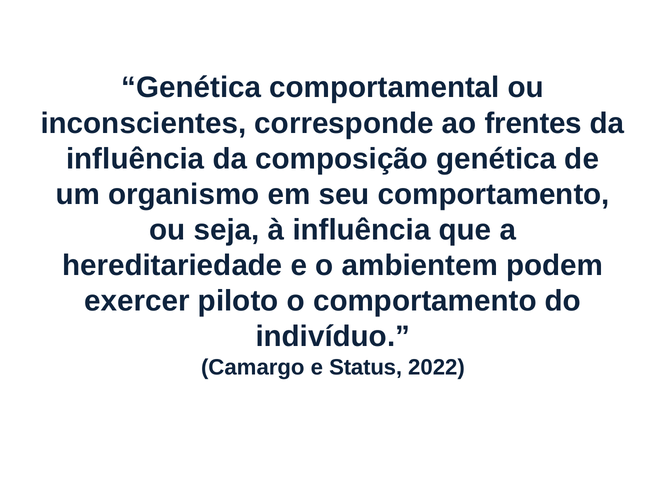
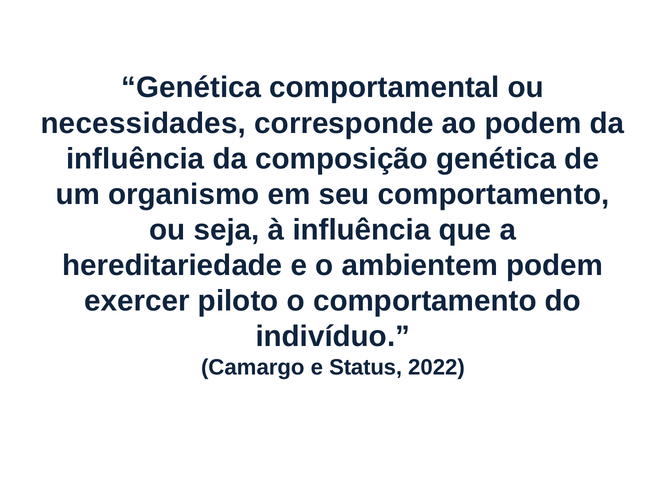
inconscientes: inconscientes -> necessidades
ao frentes: frentes -> podem
